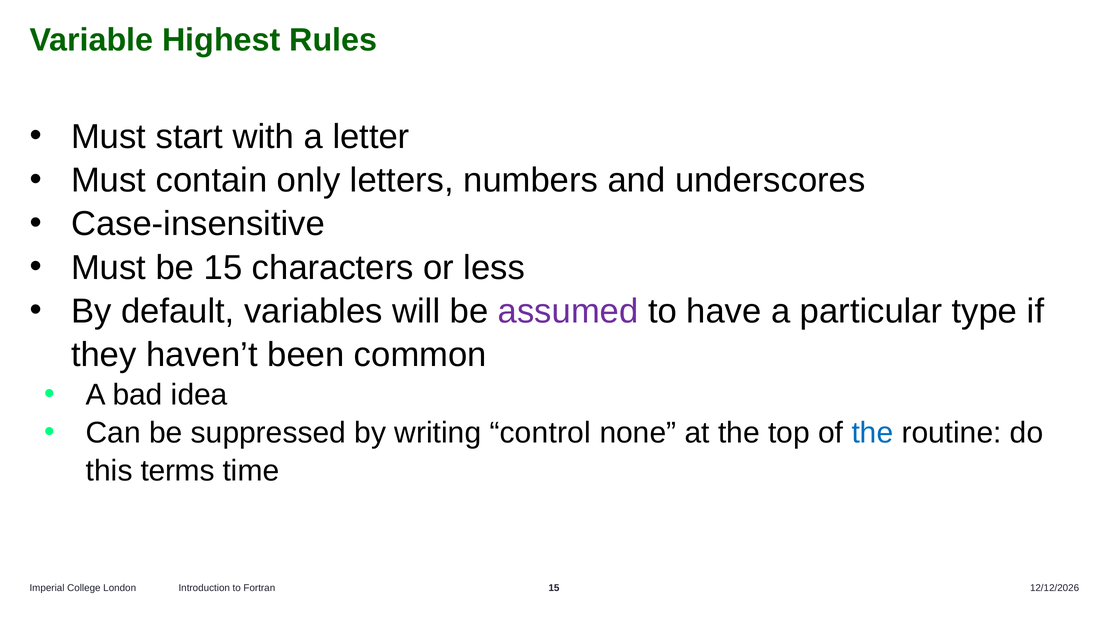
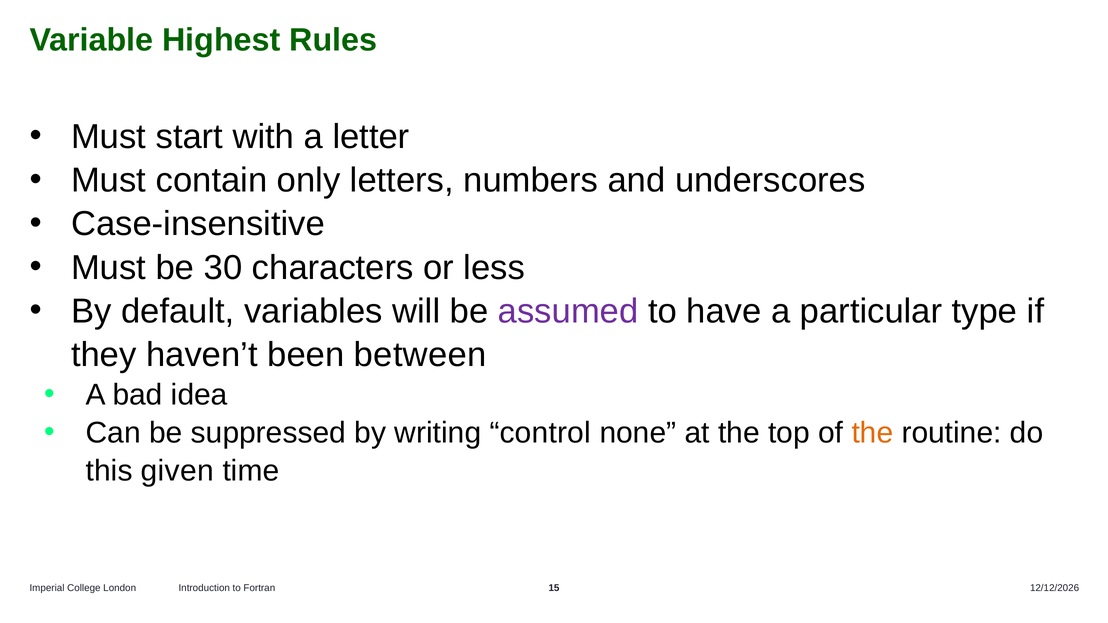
be 15: 15 -> 30
common: common -> between
the at (872, 433) colour: blue -> orange
terms: terms -> given
